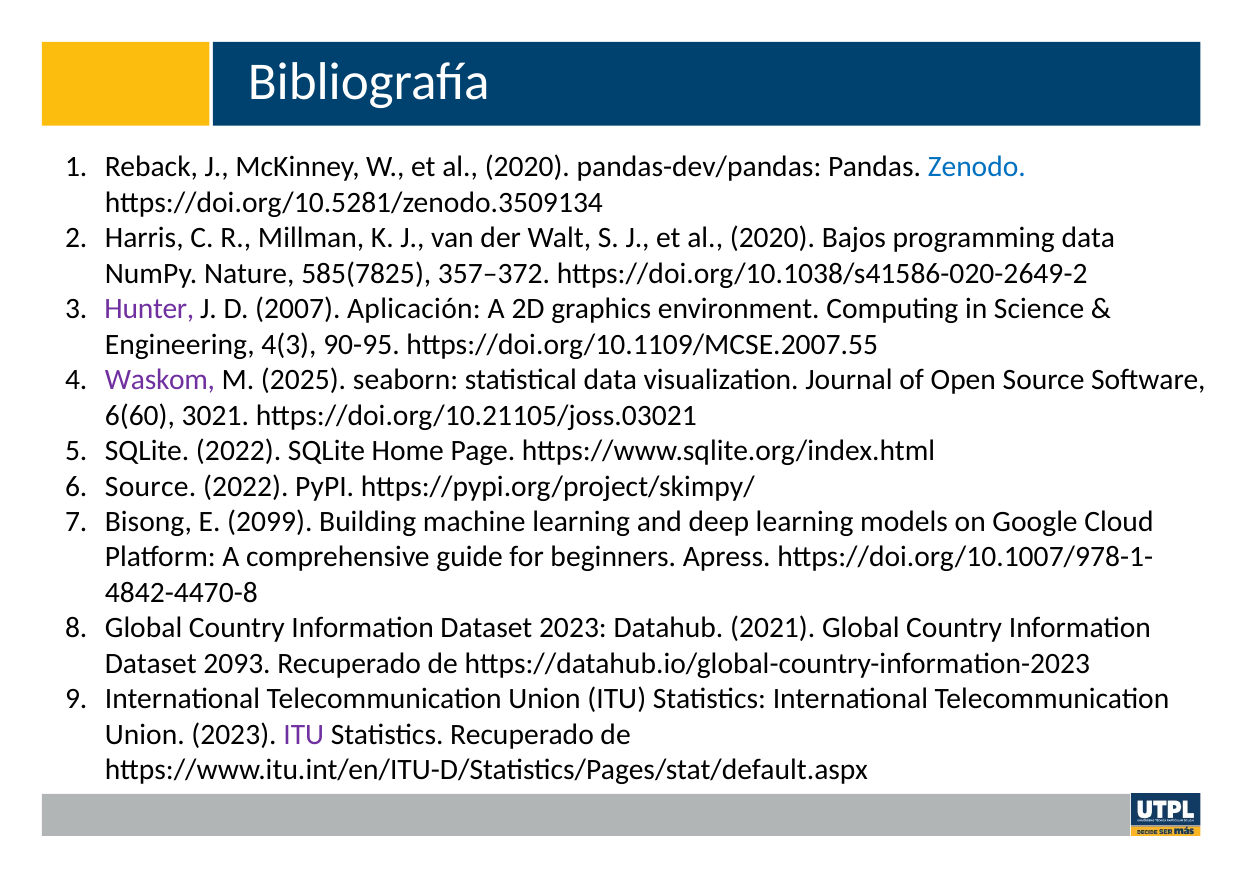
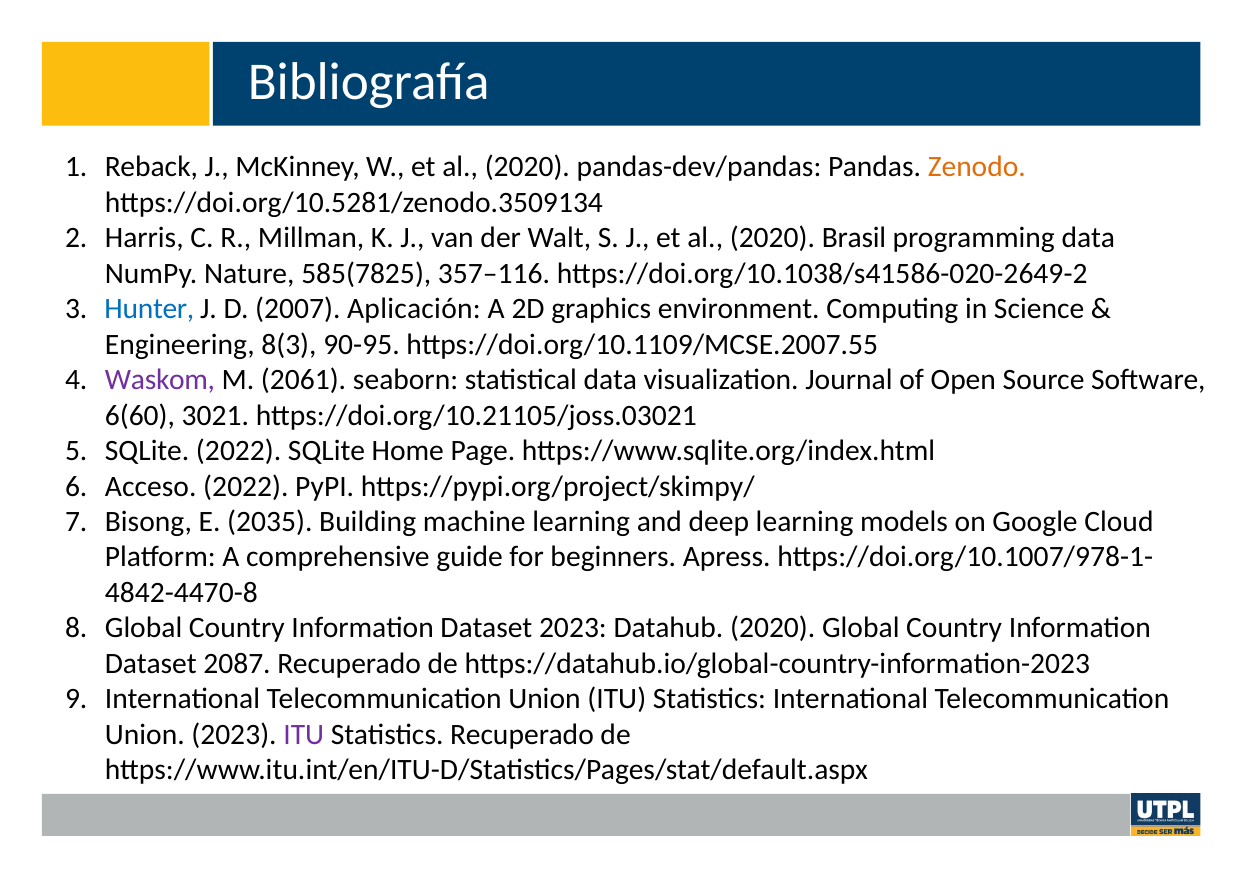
Zenodo colour: blue -> orange
Bajos: Bajos -> Brasil
357–372: 357–372 -> 357–116
Hunter colour: purple -> blue
4(3: 4(3 -> 8(3
2025: 2025 -> 2061
Source at (151, 486): Source -> Acceso
2099: 2099 -> 2035
Datahub 2021: 2021 -> 2020
2093: 2093 -> 2087
